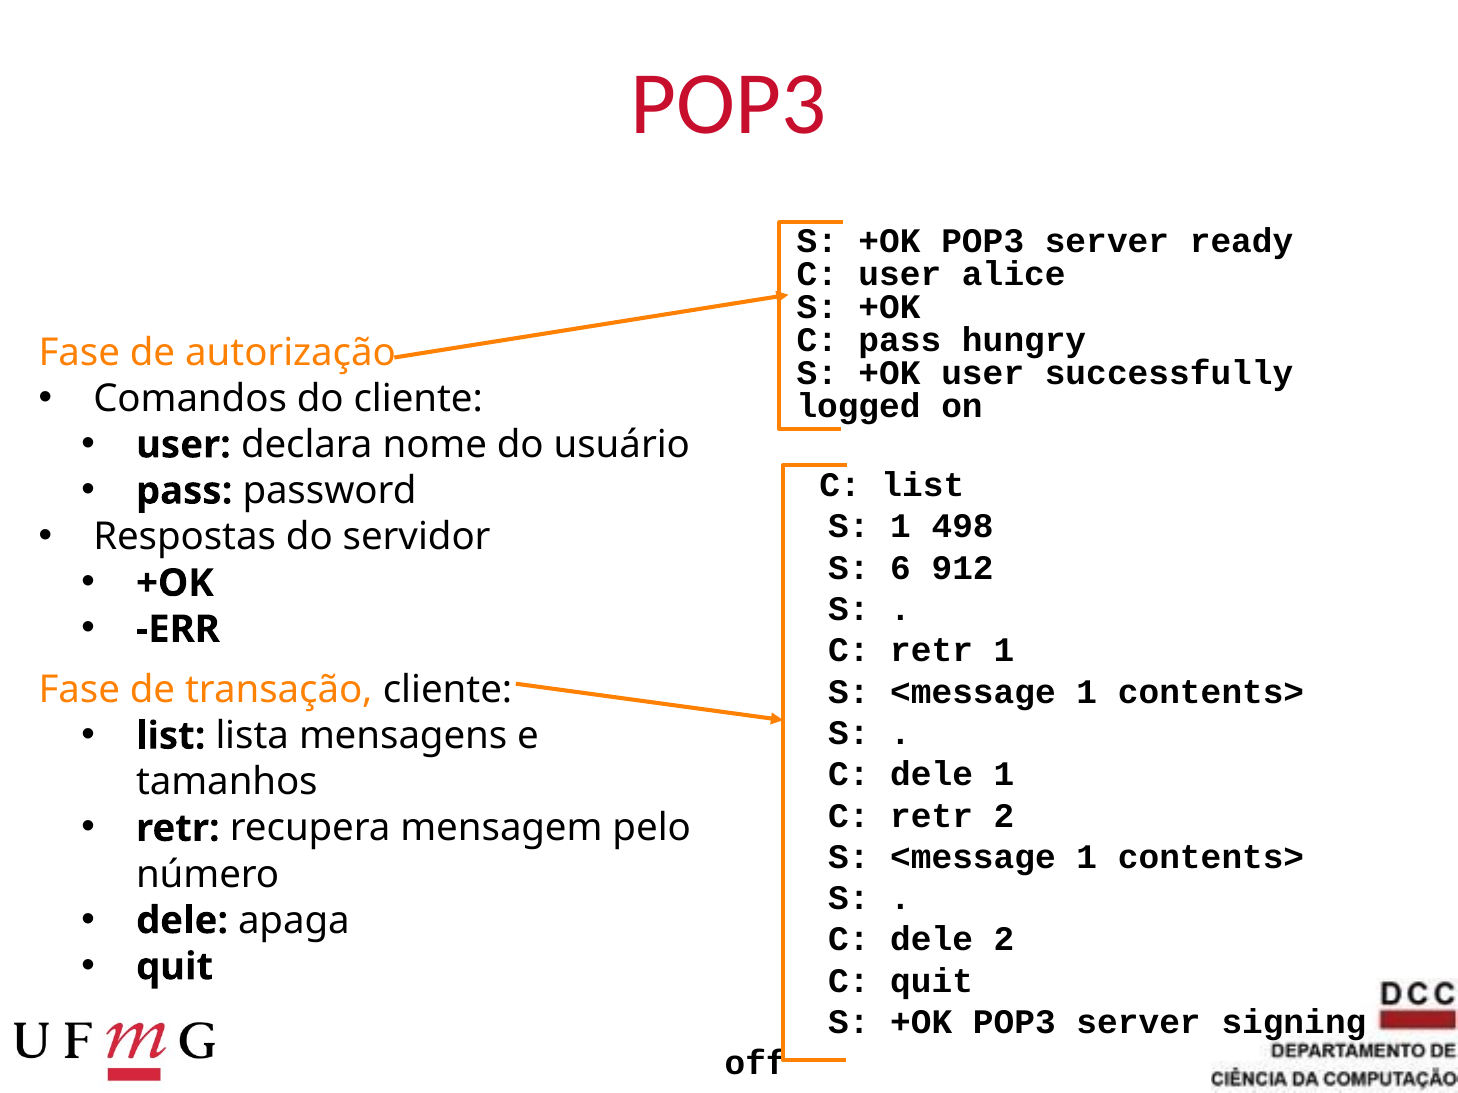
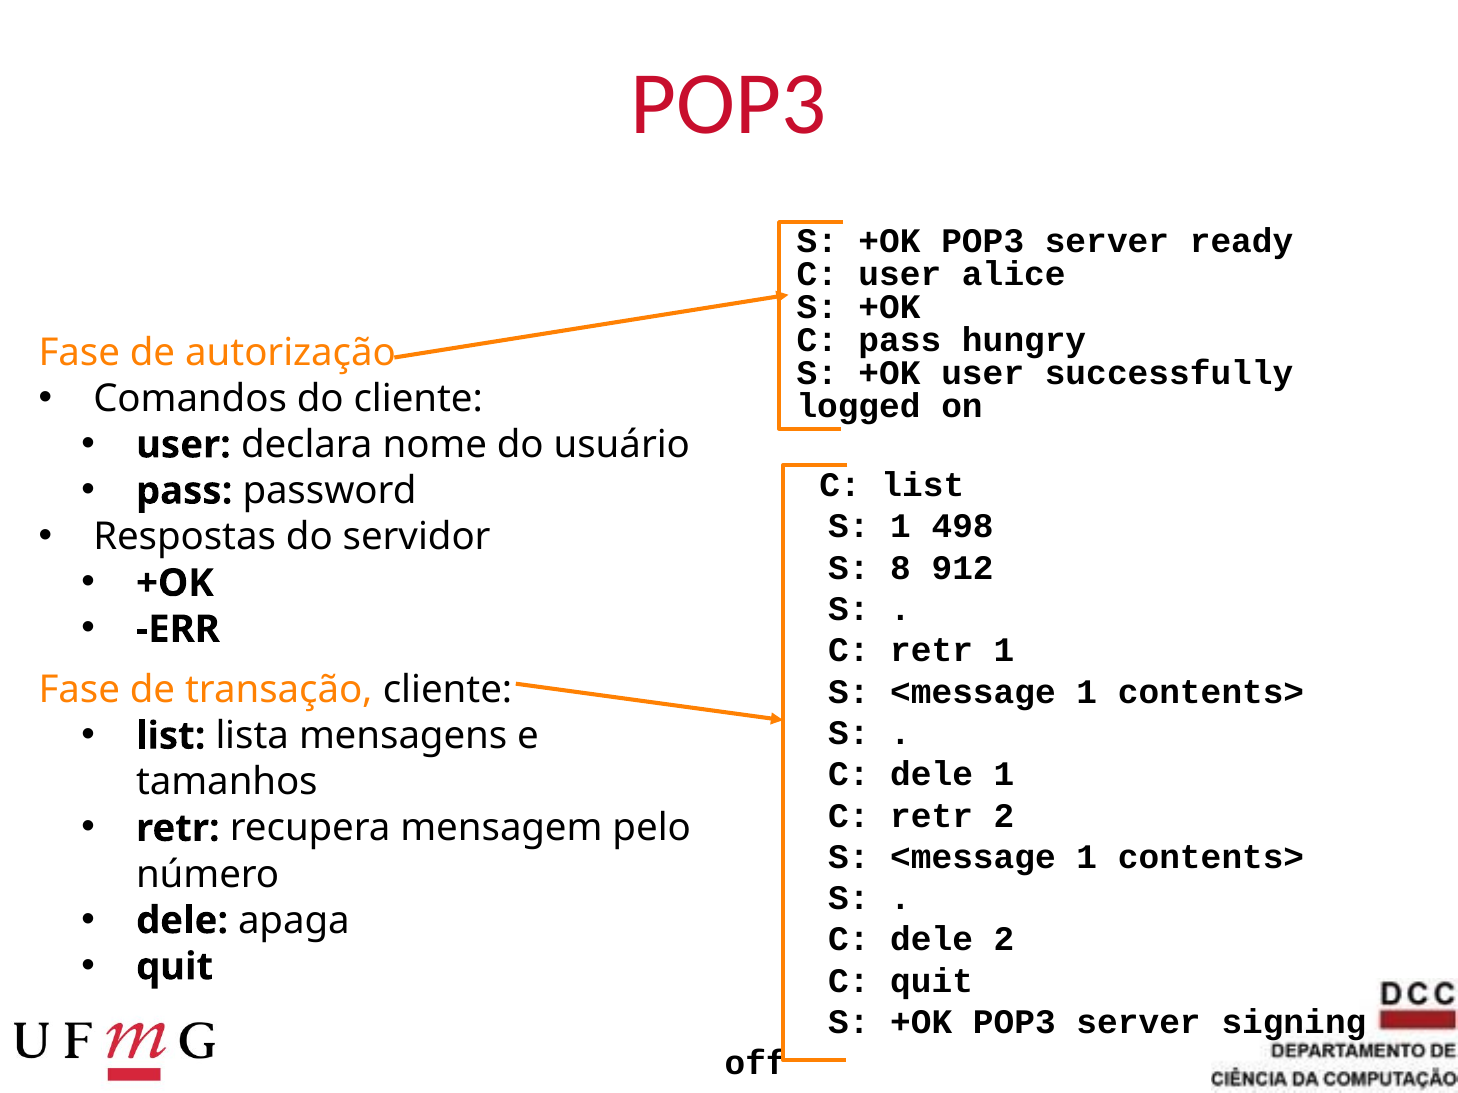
6: 6 -> 8
